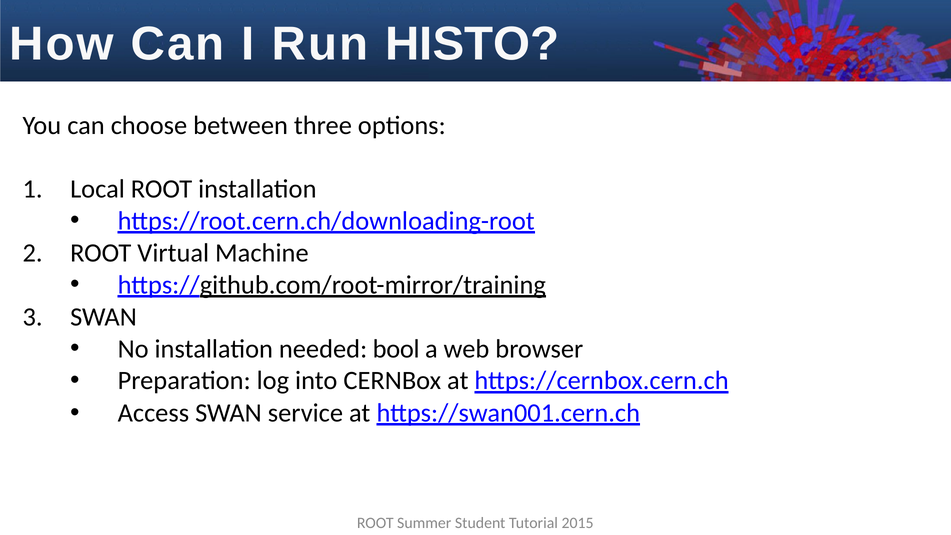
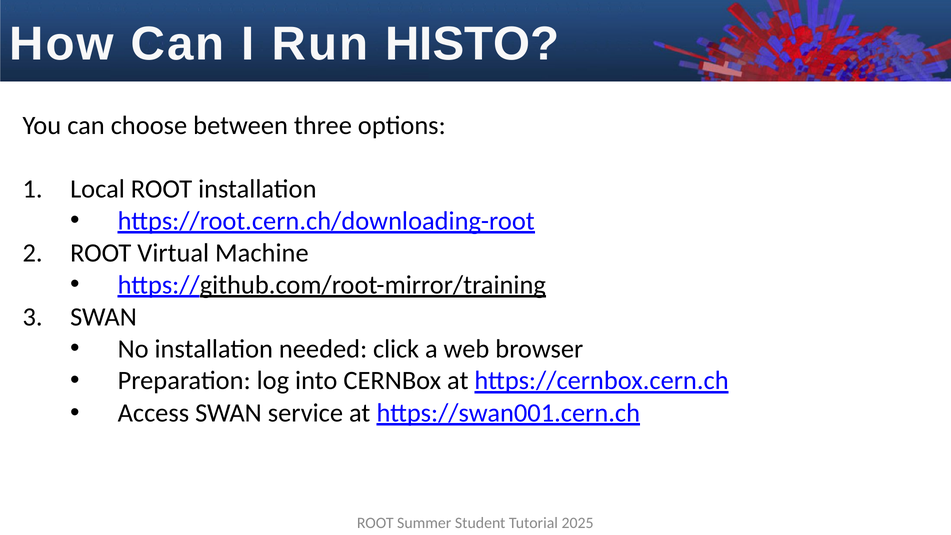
bool: bool -> click
2015: 2015 -> 2025
